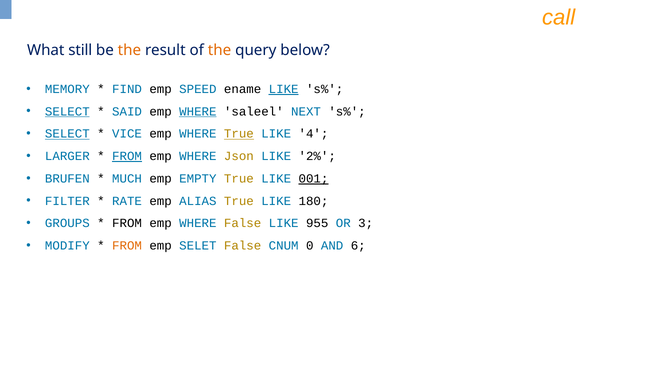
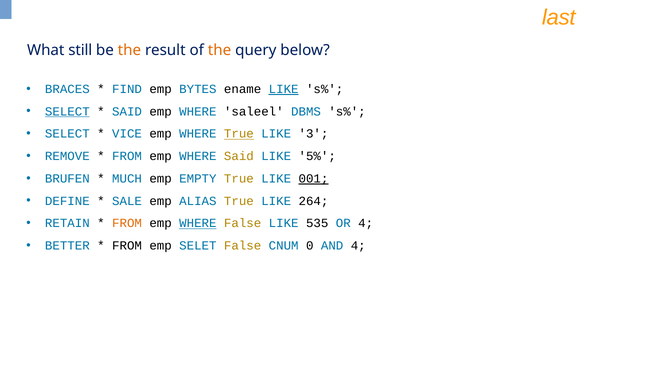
call: call -> last
MEMORY: MEMORY -> BRACES
SPEED: SPEED -> BYTES
WHERE at (198, 111) underline: present -> none
NEXT: NEXT -> DBMS
SELECT at (67, 134) underline: present -> none
4: 4 -> 3
LARGER: LARGER -> REMOVE
FROM at (127, 156) underline: present -> none
WHERE Json: Json -> Said
2%: 2% -> 5%
FILTER: FILTER -> DEFINE
RATE: RATE -> SALE
180: 180 -> 264
GROUPS: GROUPS -> RETAIN
FROM at (127, 223) colour: black -> orange
WHERE at (198, 223) underline: none -> present
955: 955 -> 535
OR 3: 3 -> 4
MODIFY: MODIFY -> BETTER
FROM at (127, 246) colour: orange -> black
AND 6: 6 -> 4
